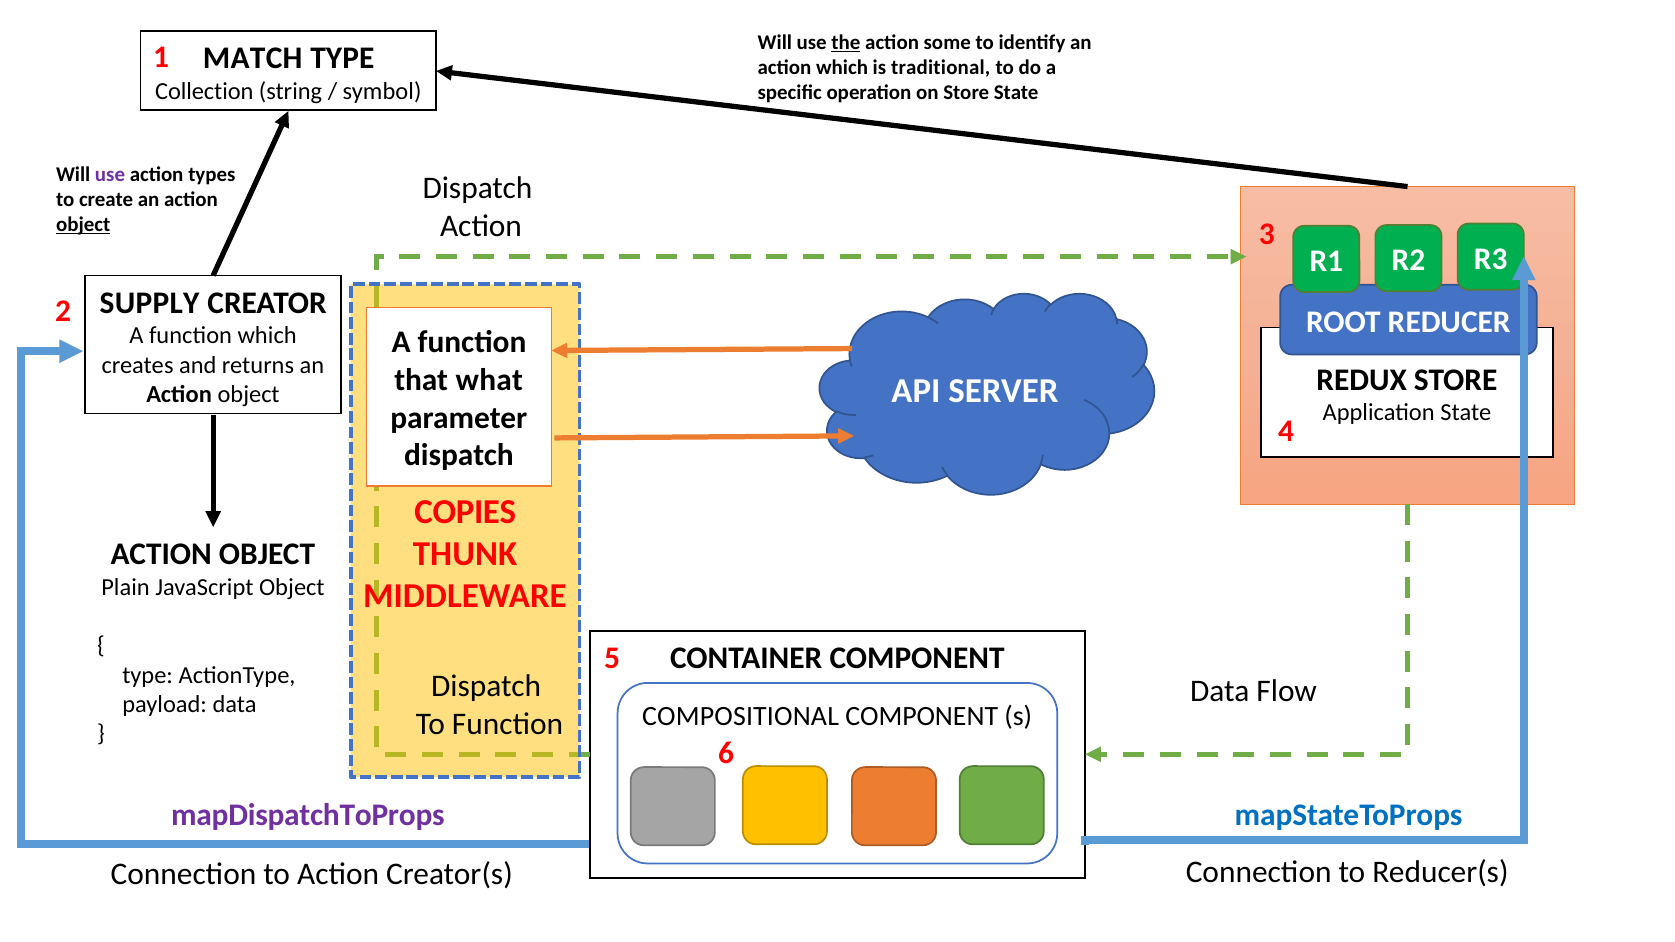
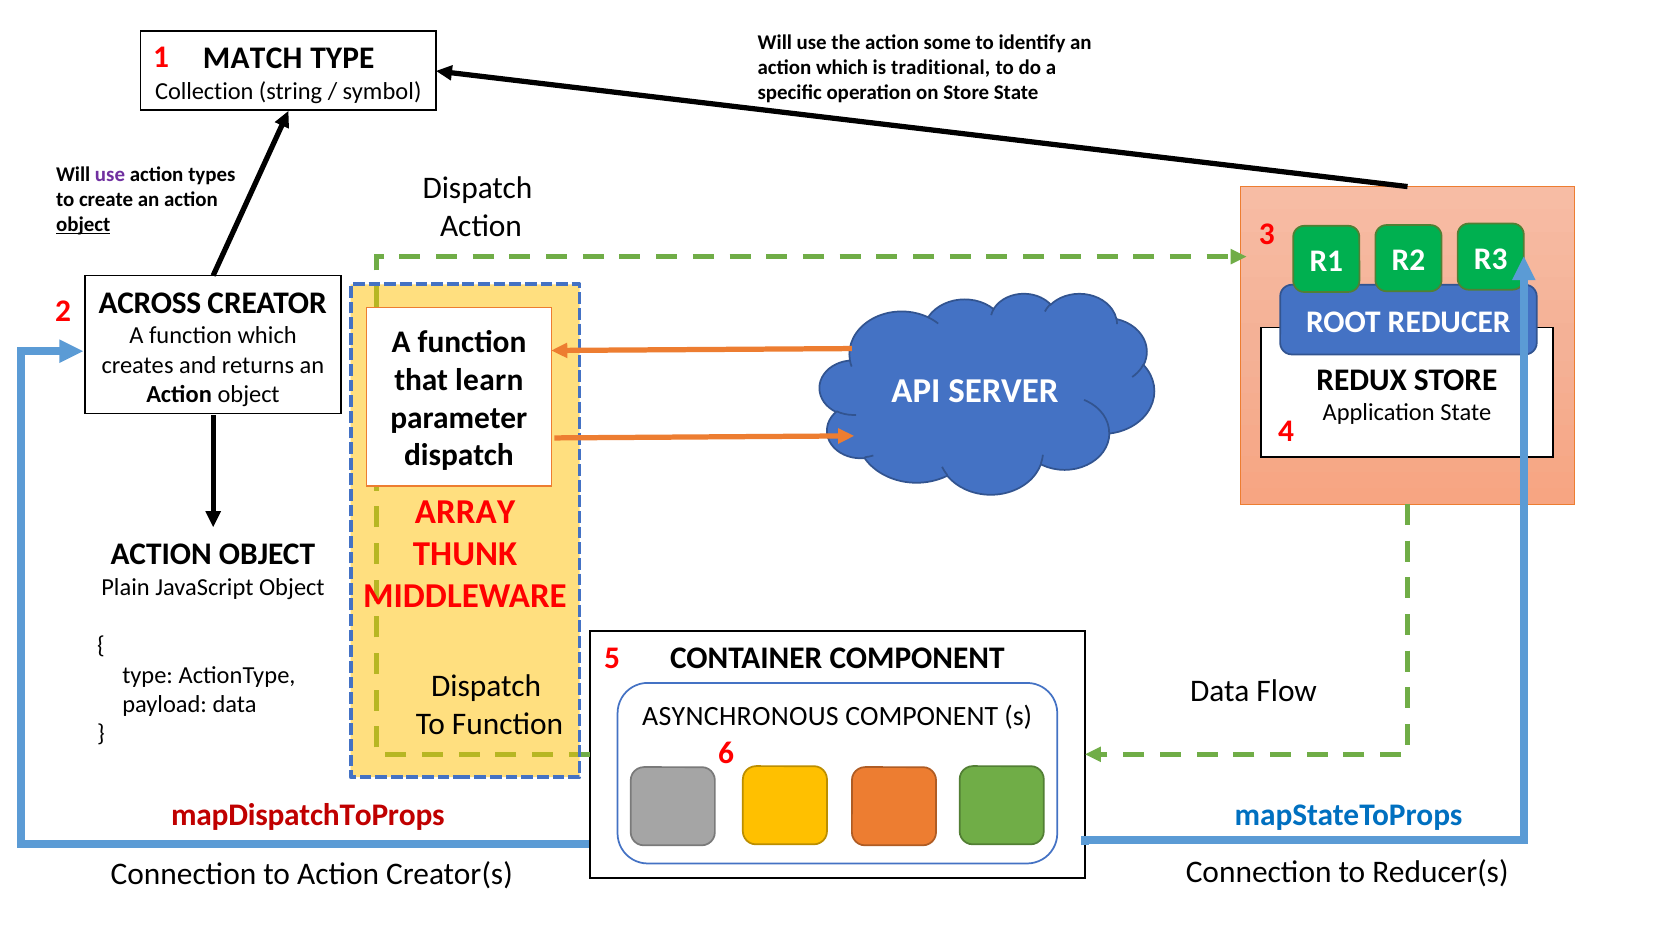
the underline: present -> none
SUPPLY: SUPPLY -> ACROSS
what: what -> learn
COPIES: COPIES -> ARRAY
COMPOSITIONAL: COMPOSITIONAL -> ASYNCHRONOUS
mapDispatchToProps colour: purple -> red
